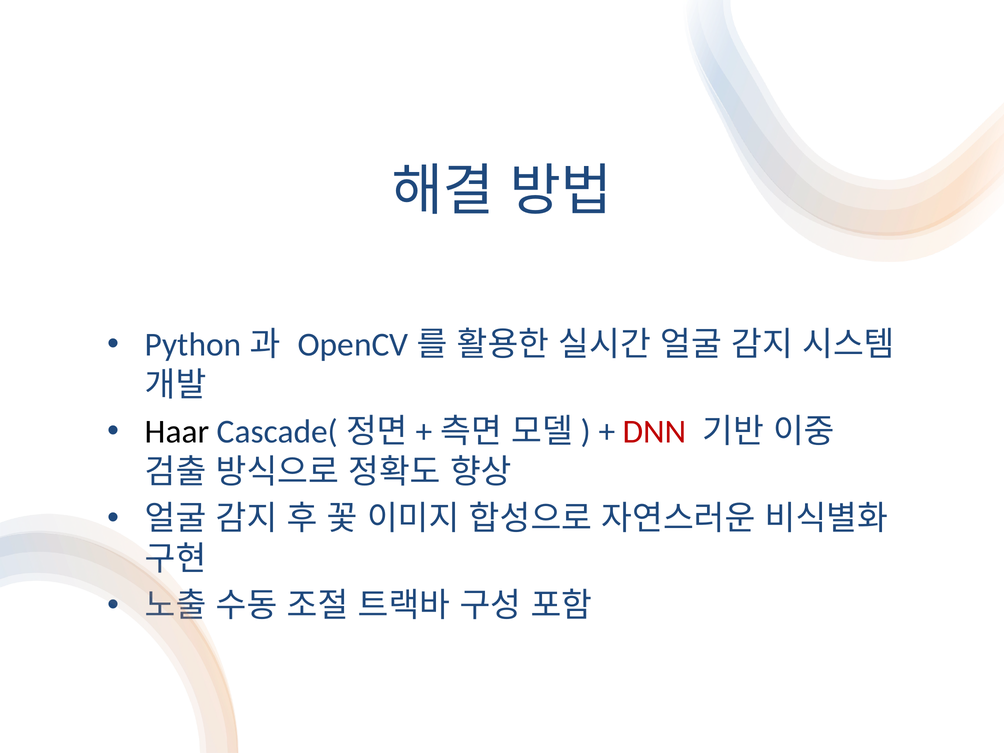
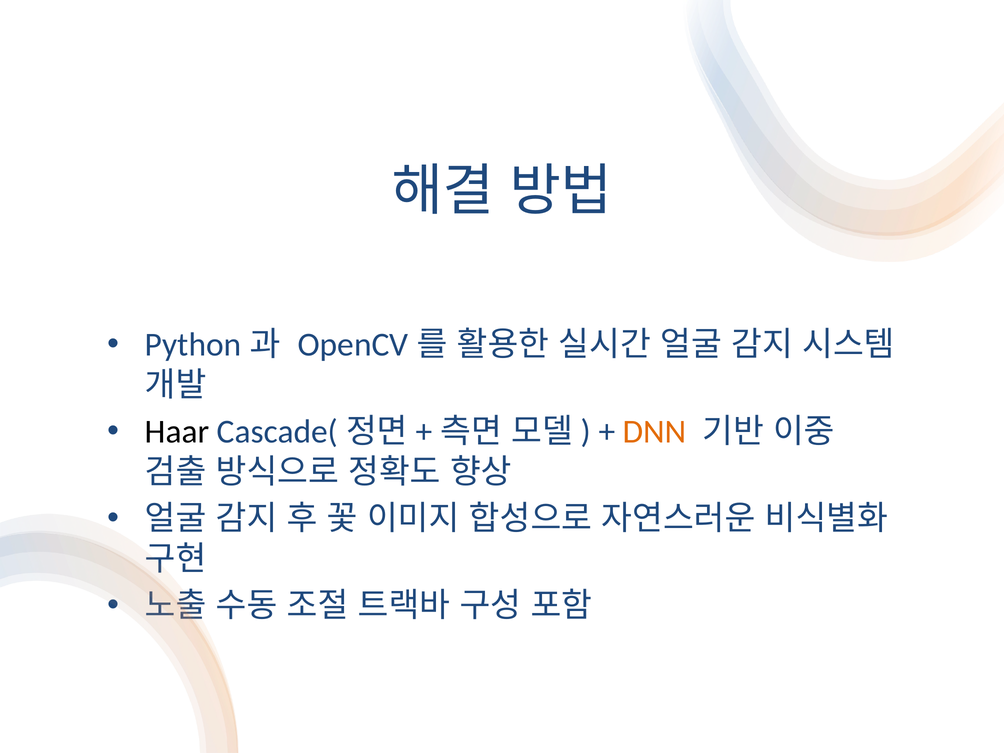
DNN colour: red -> orange
